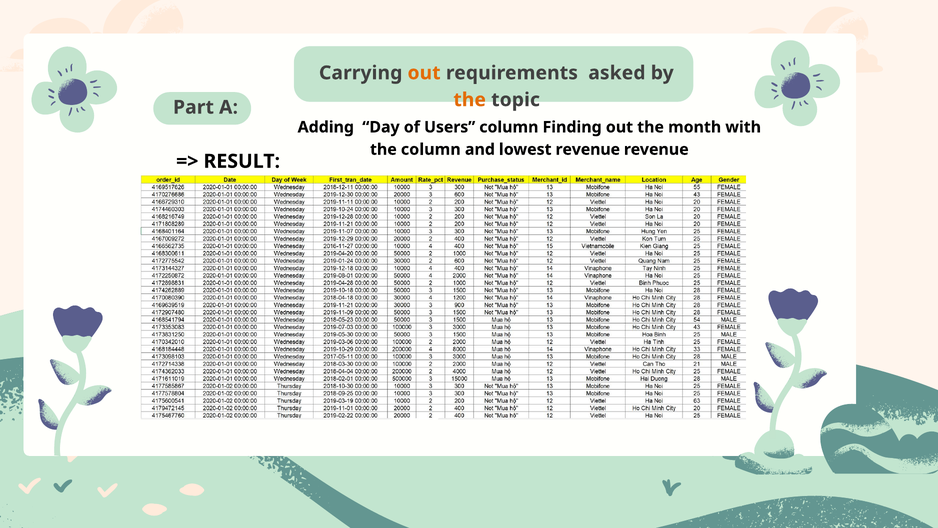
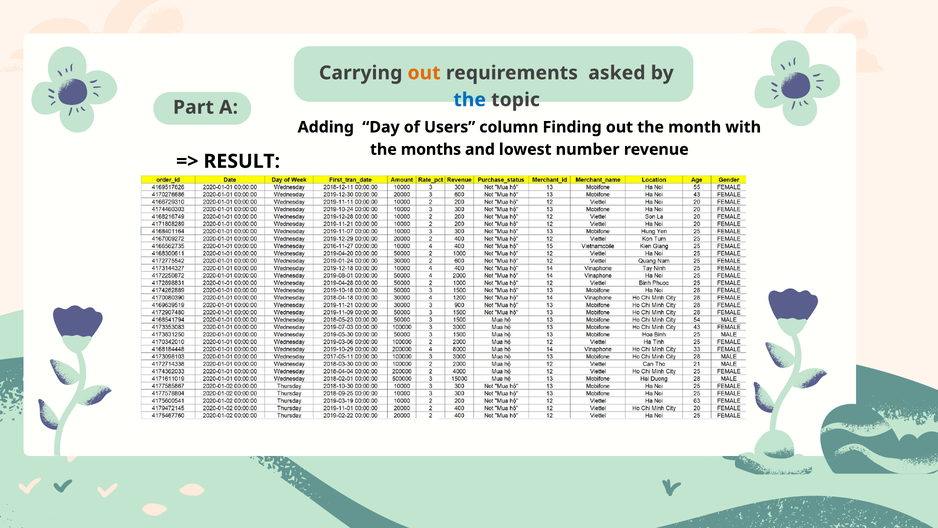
the at (470, 100) colour: orange -> blue
the column: column -> months
lowest revenue: revenue -> number
